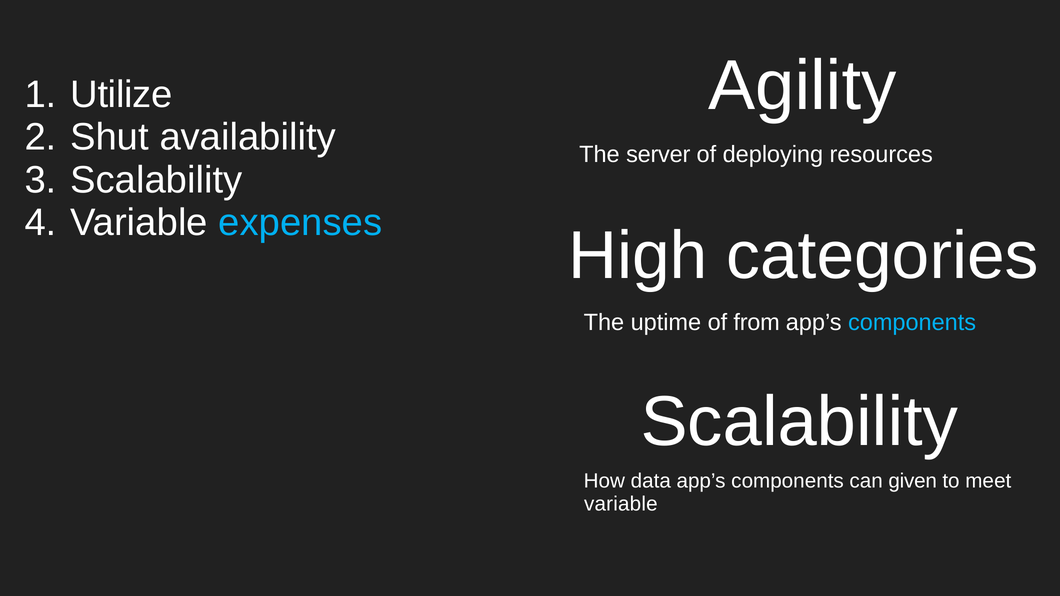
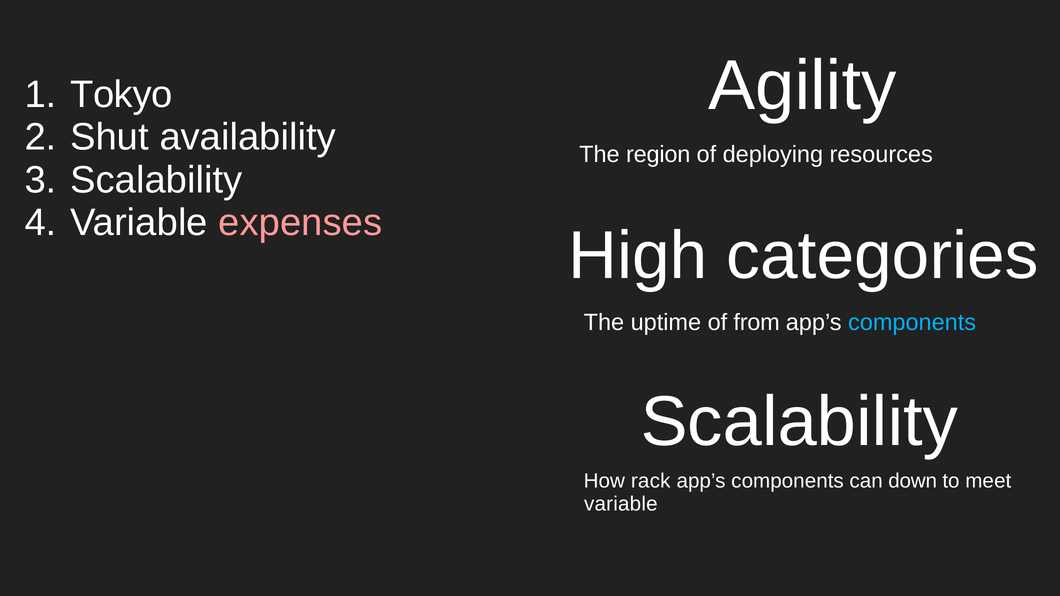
Utilize: Utilize -> Tokyo
server: server -> region
expenses colour: light blue -> pink
data: data -> rack
given: given -> down
